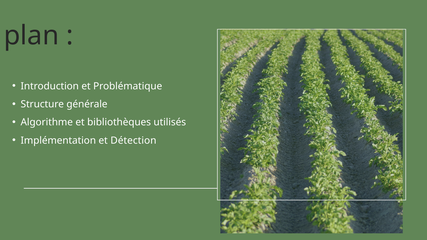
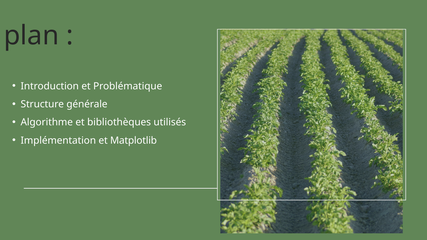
Détection: Détection -> Matplotlib
